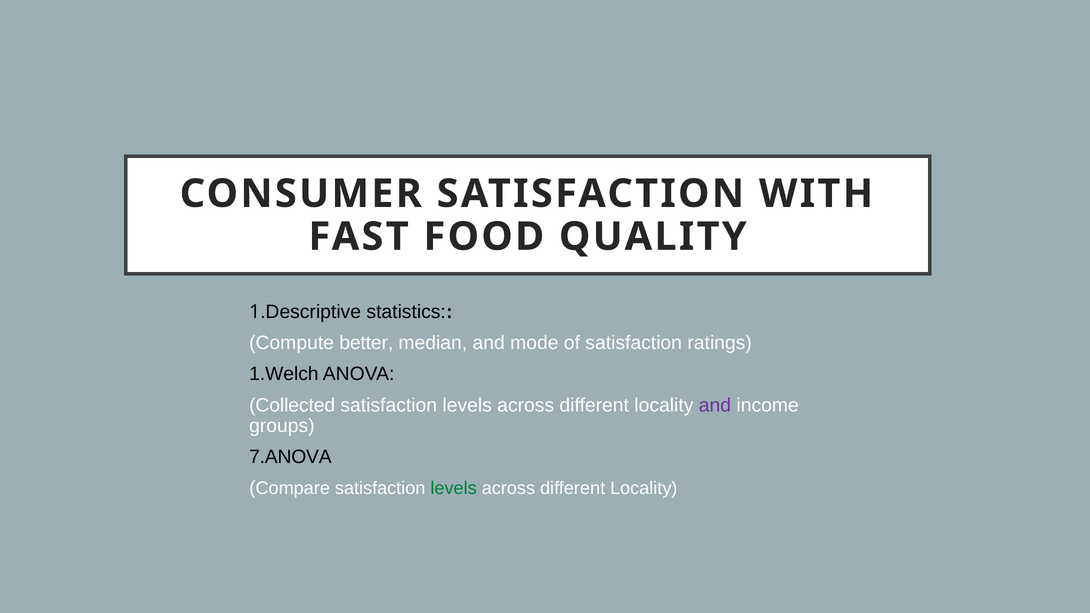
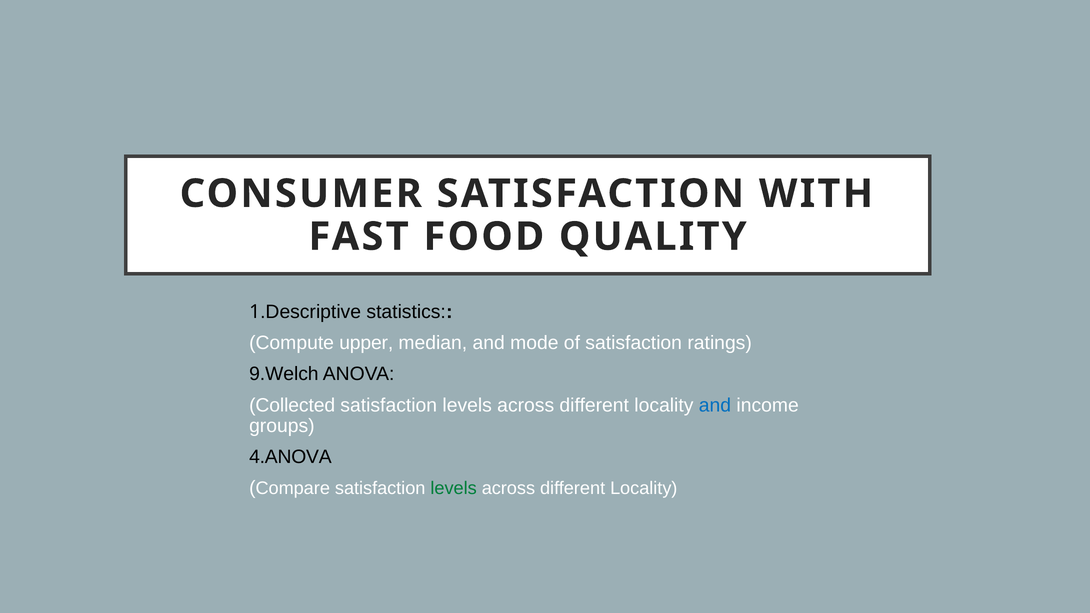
better: better -> upper
1.Welch: 1.Welch -> 9.Welch
and at (715, 405) colour: purple -> blue
7.ANOVA: 7.ANOVA -> 4.ANOVA
